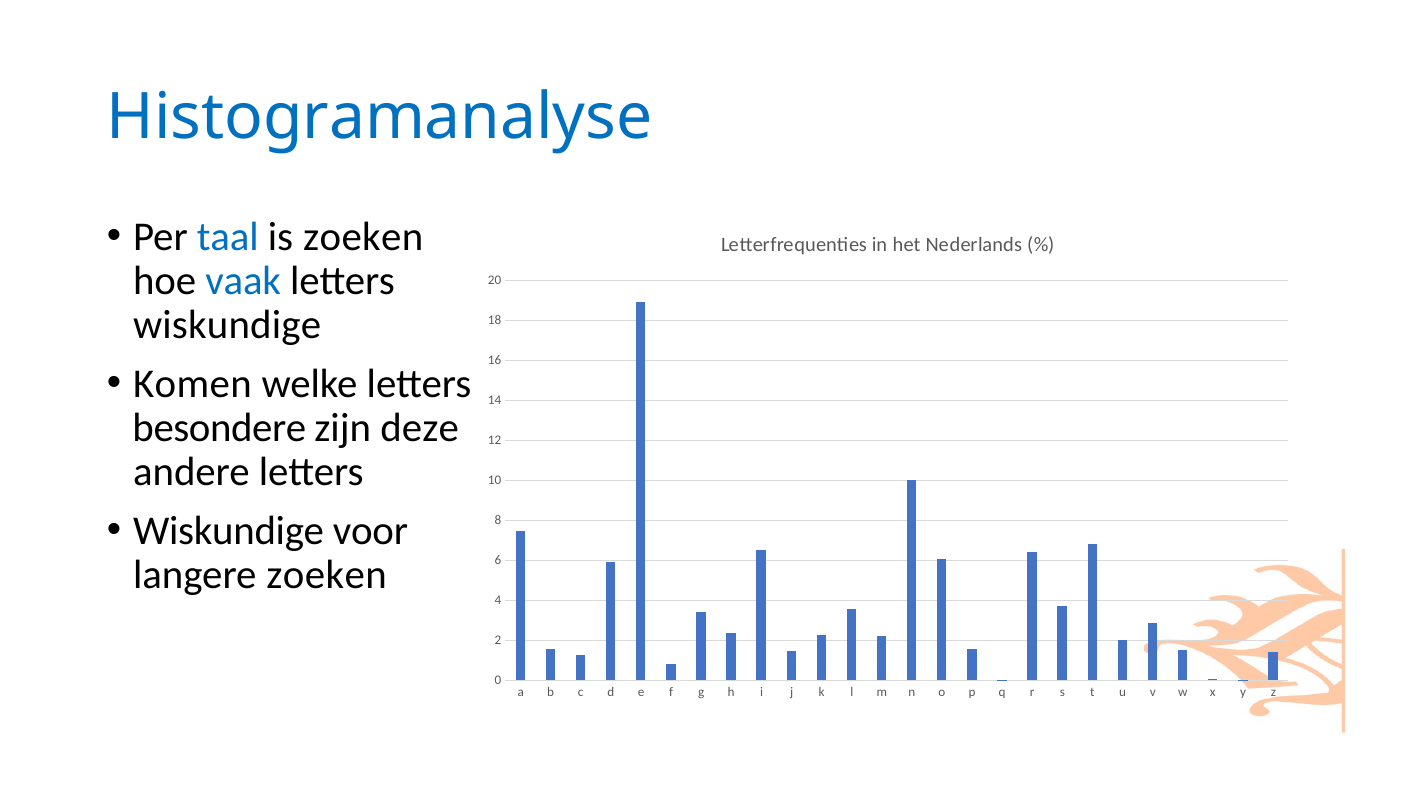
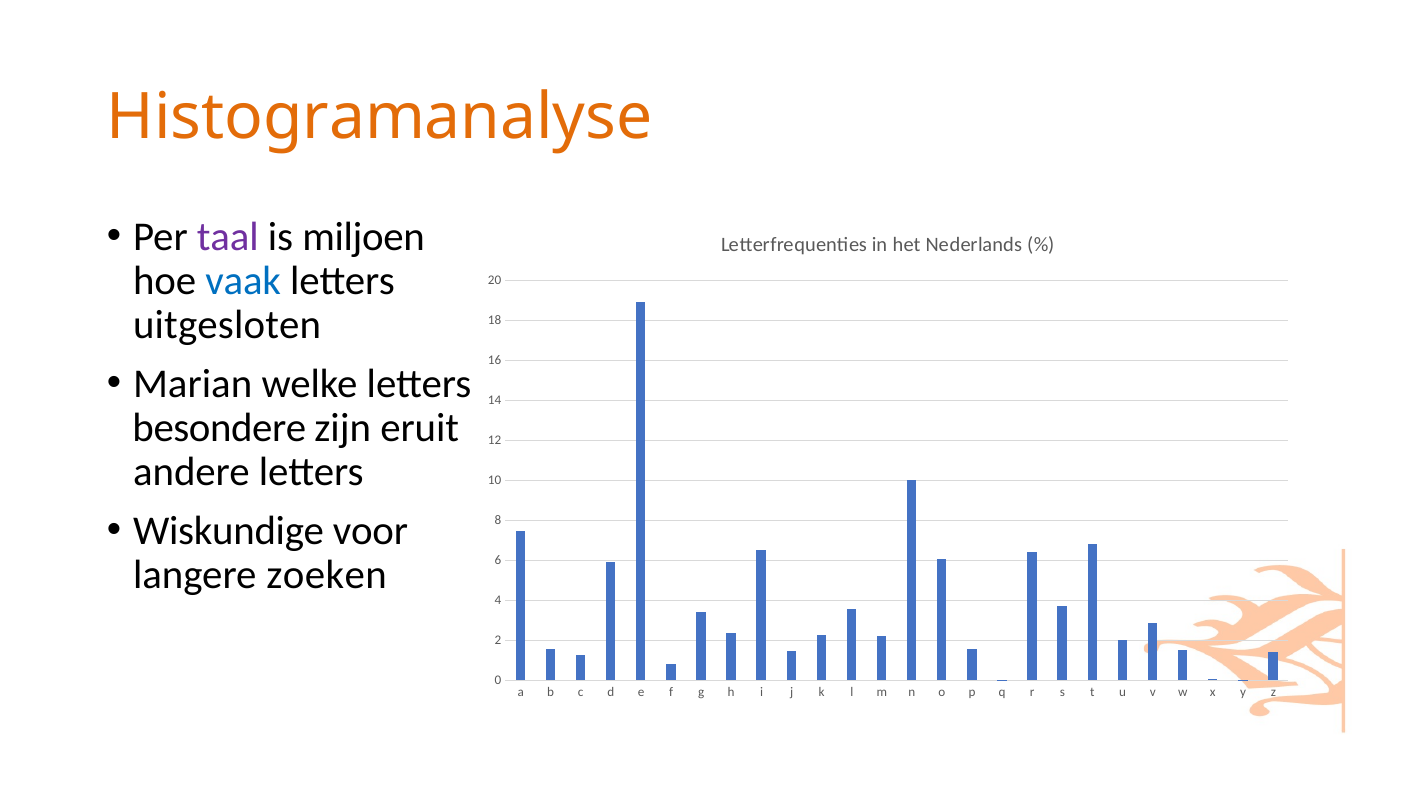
Histogramanalyse colour: blue -> orange
taal colour: blue -> purple
is zoeken: zoeken -> miljoen
wiskundige at (227, 325): wiskundige -> uitgesloten
Komen: Komen -> Marian
deze: deze -> eruit
